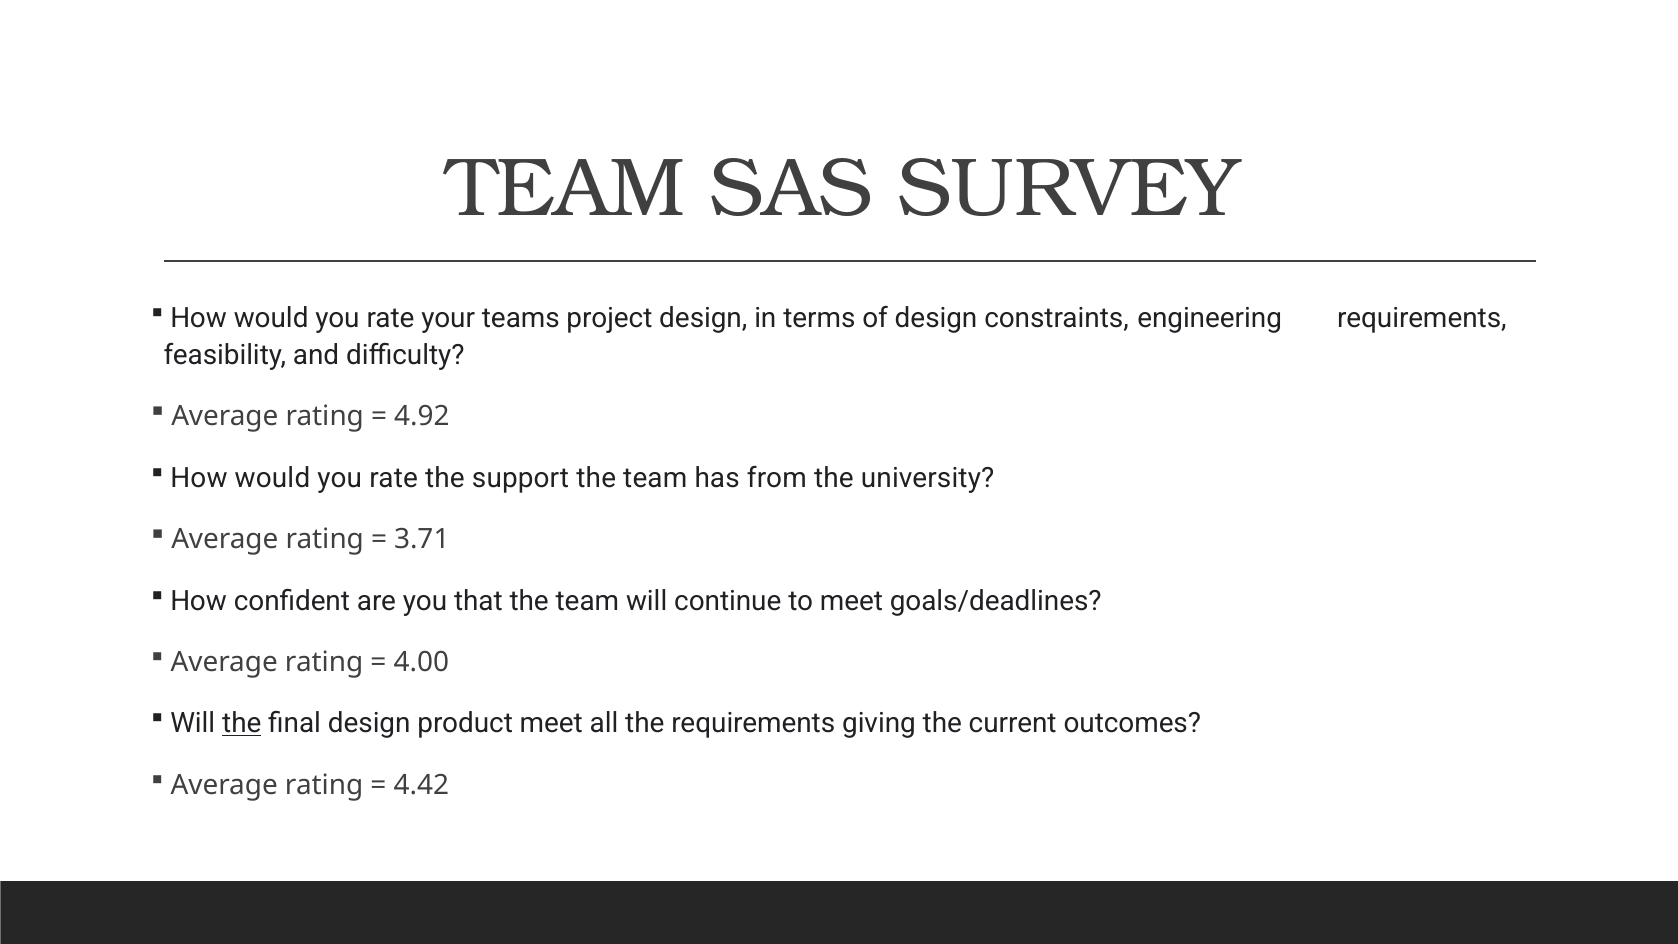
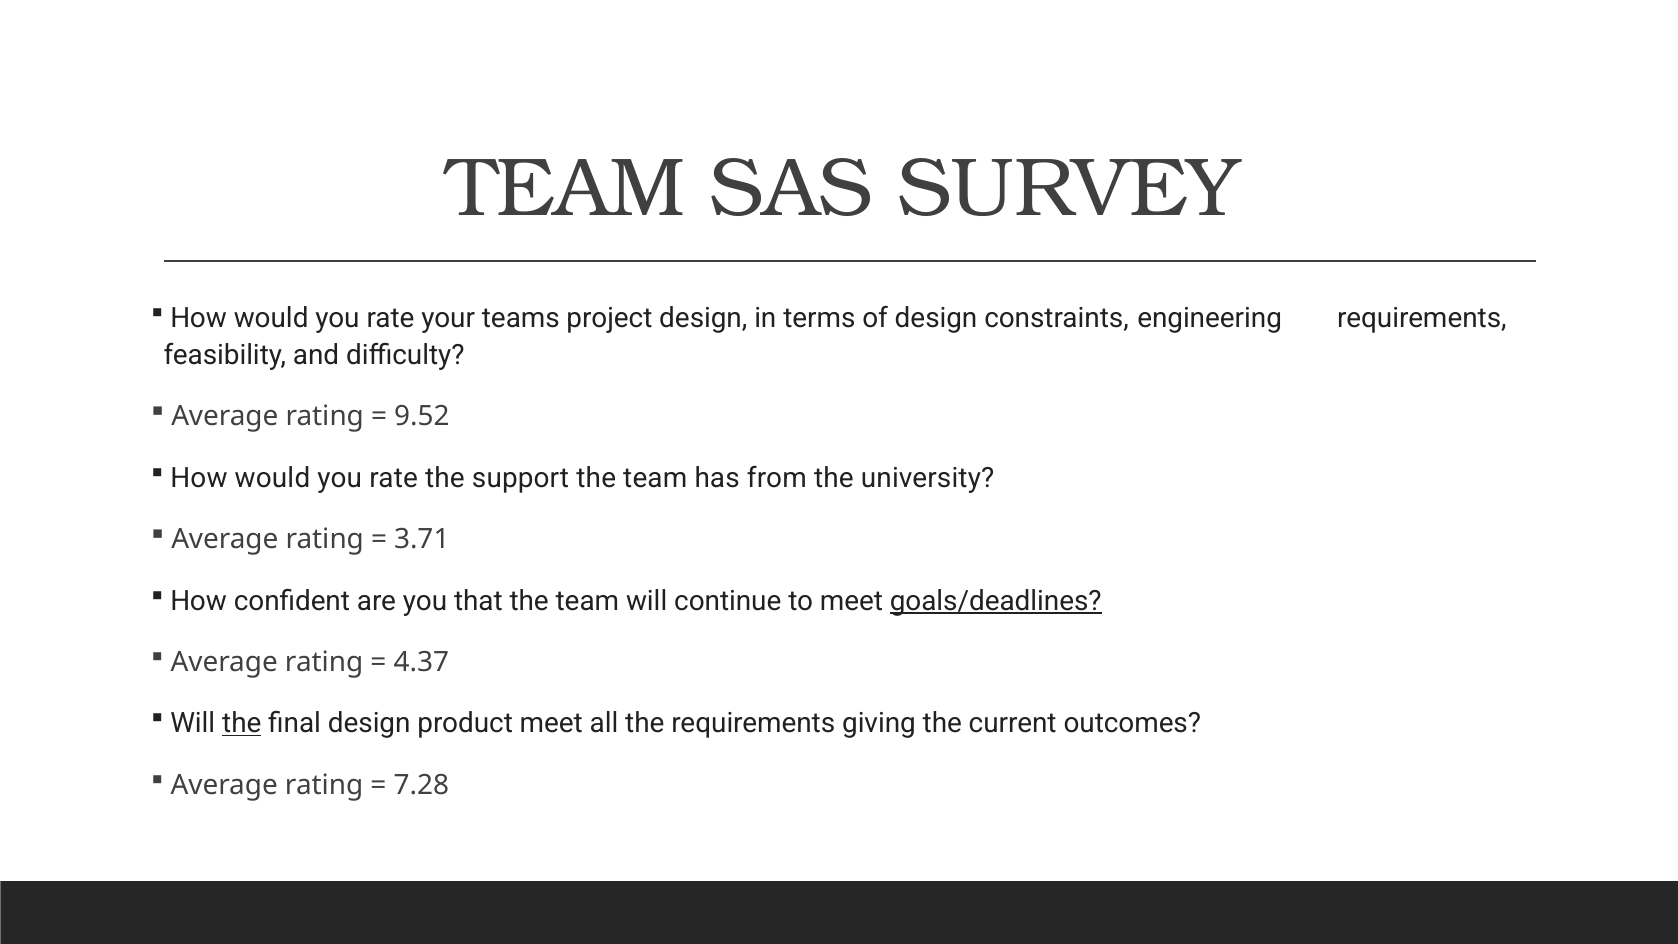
4.92: 4.92 -> 9.52
goals/deadlines underline: none -> present
4.00: 4.00 -> 4.37
4.42: 4.42 -> 7.28
